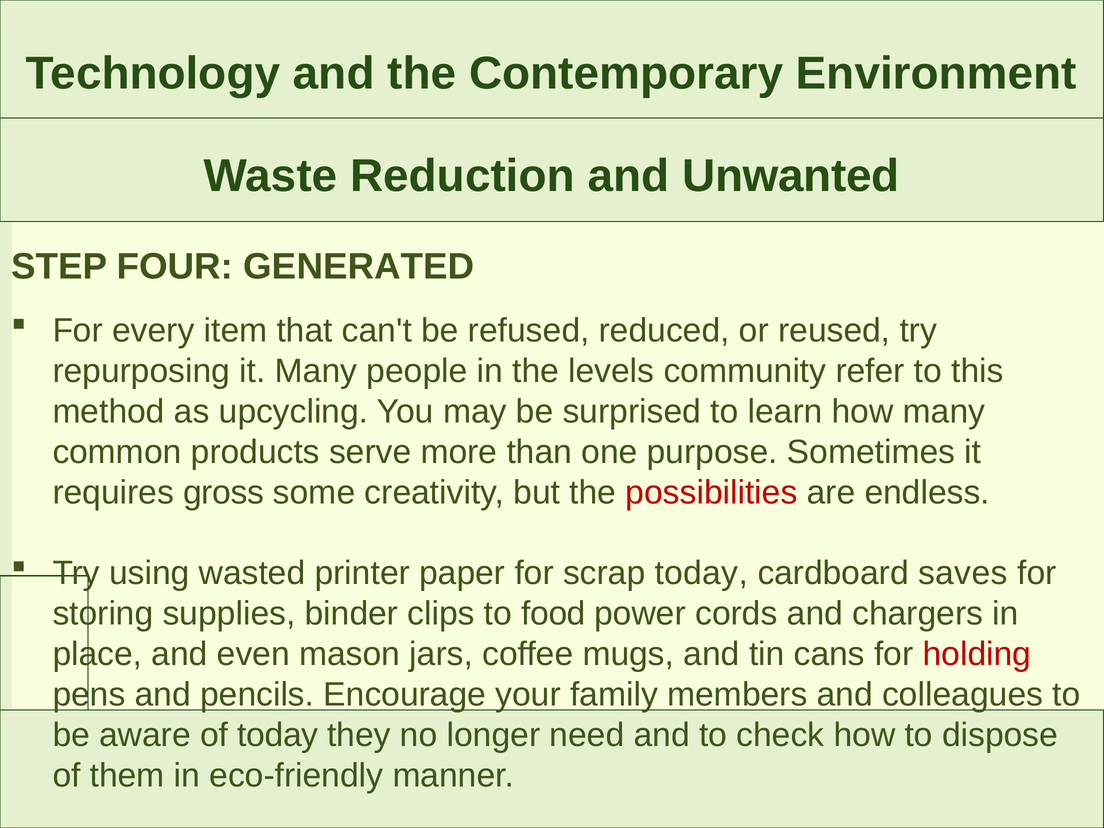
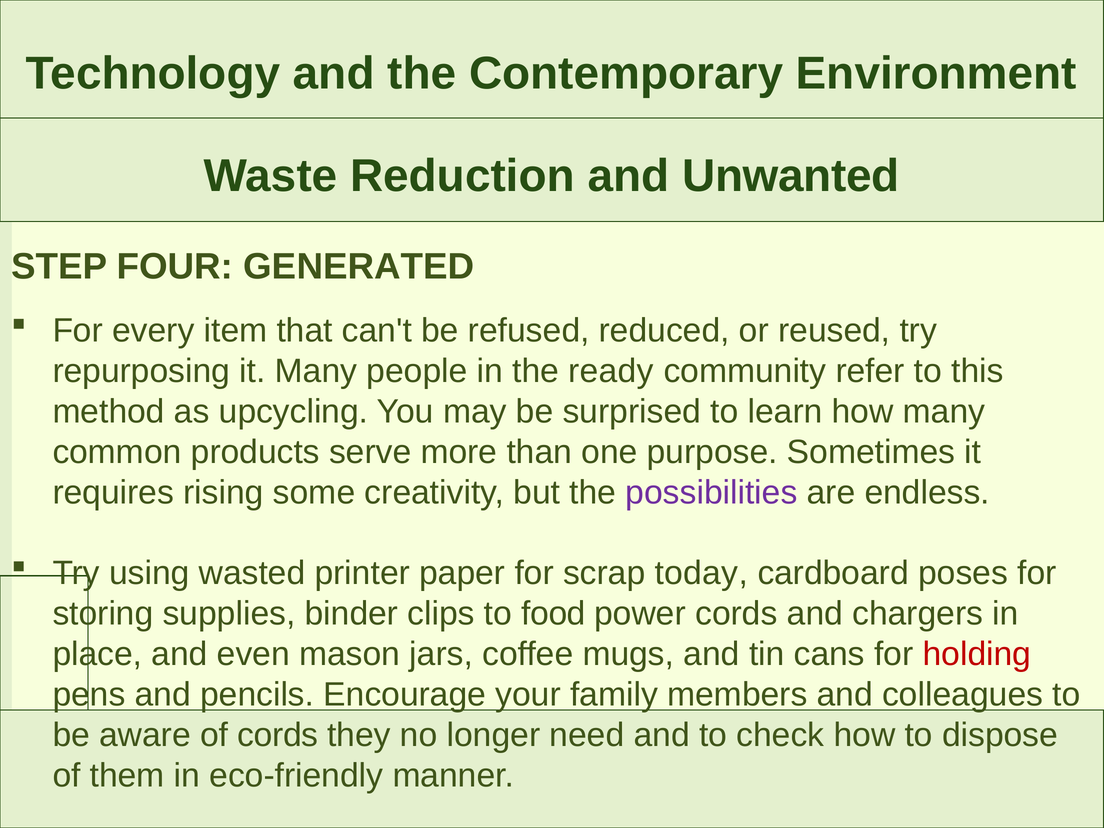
levels: levels -> ready
gross: gross -> rising
possibilities colour: red -> purple
saves: saves -> poses
of today: today -> cords
